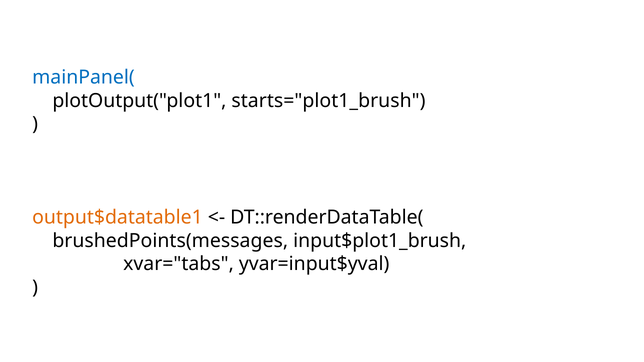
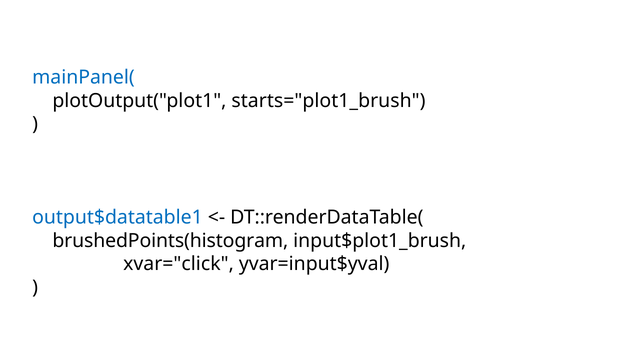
output$datatable1 colour: orange -> blue
brushedPoints(messages: brushedPoints(messages -> brushedPoints(histogram
xvar="tabs: xvar="tabs -> xvar="click
